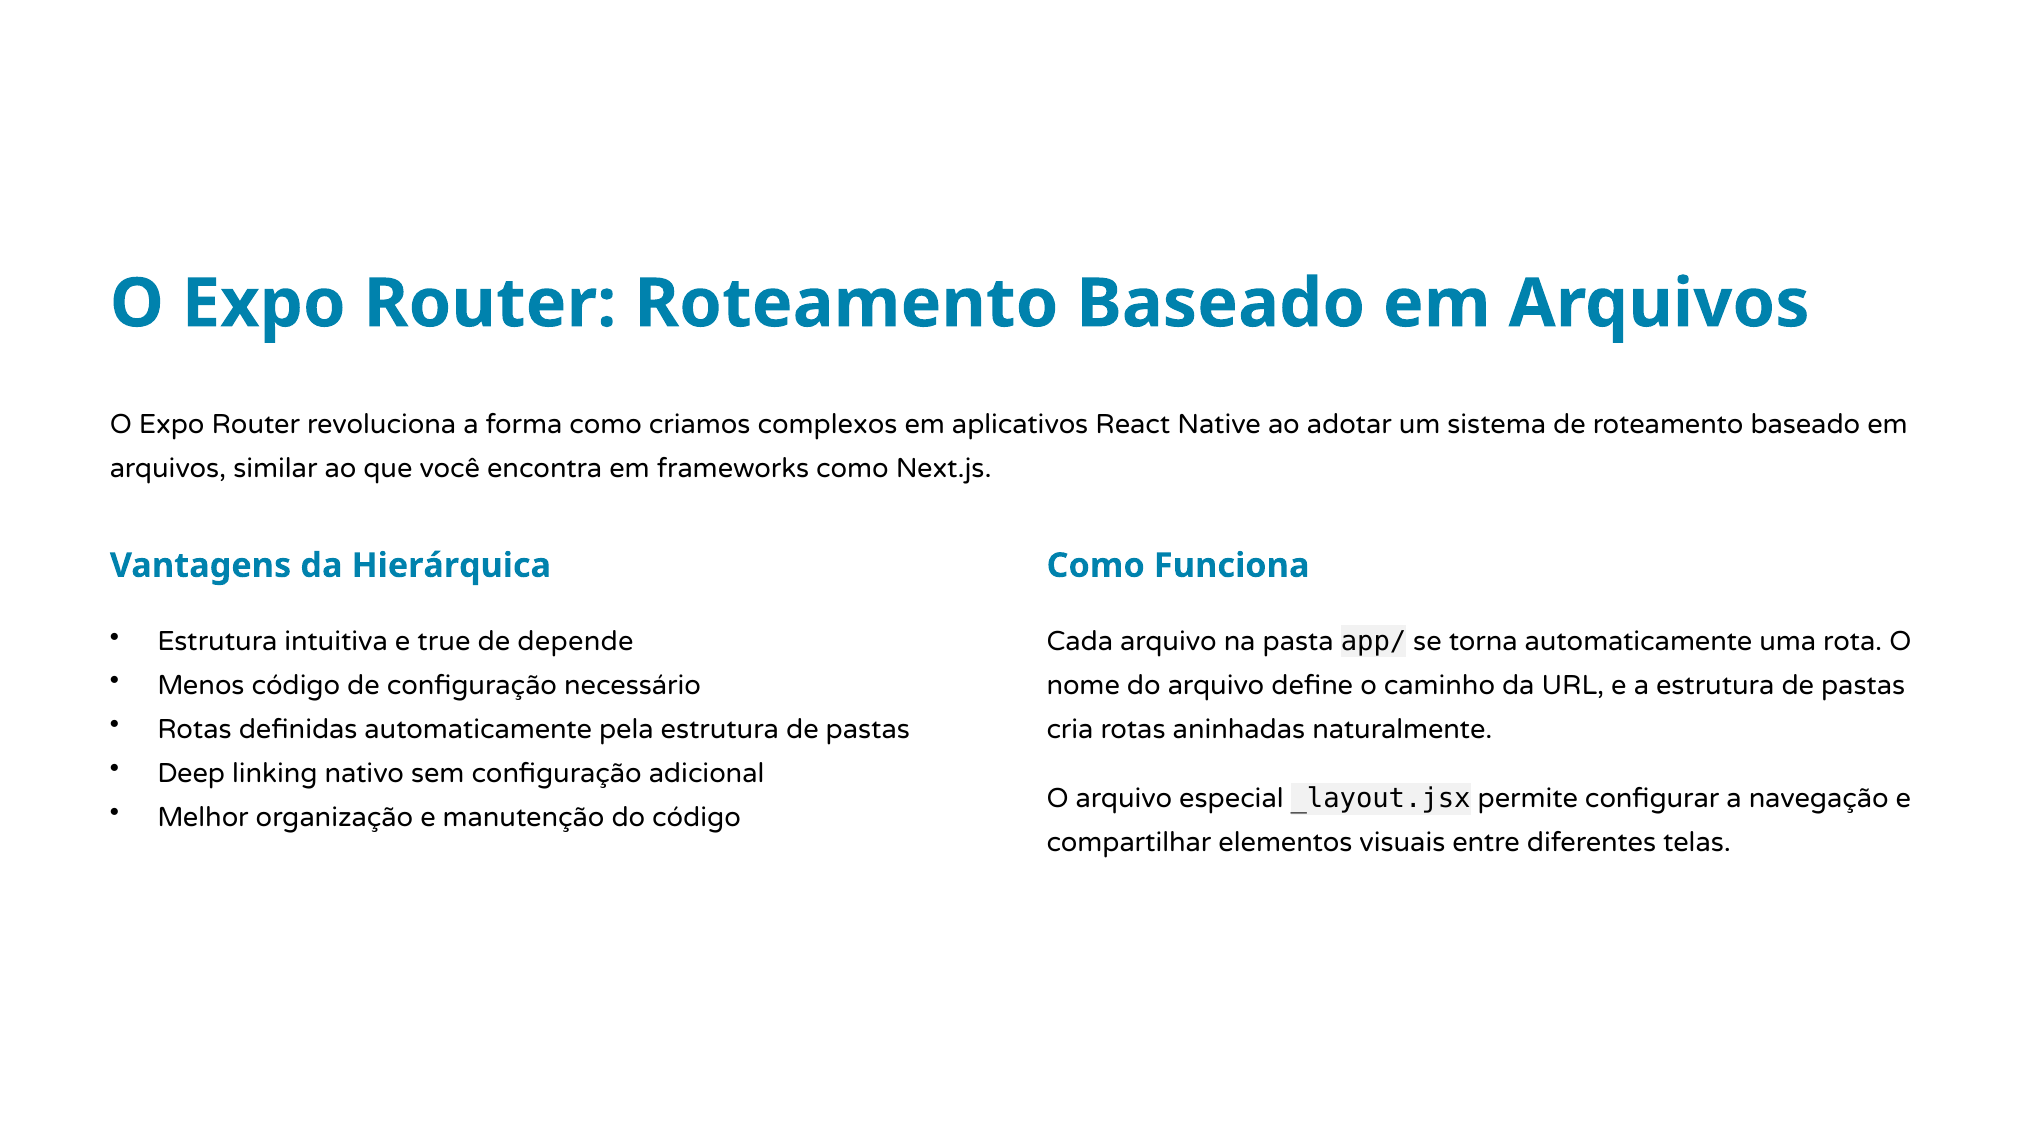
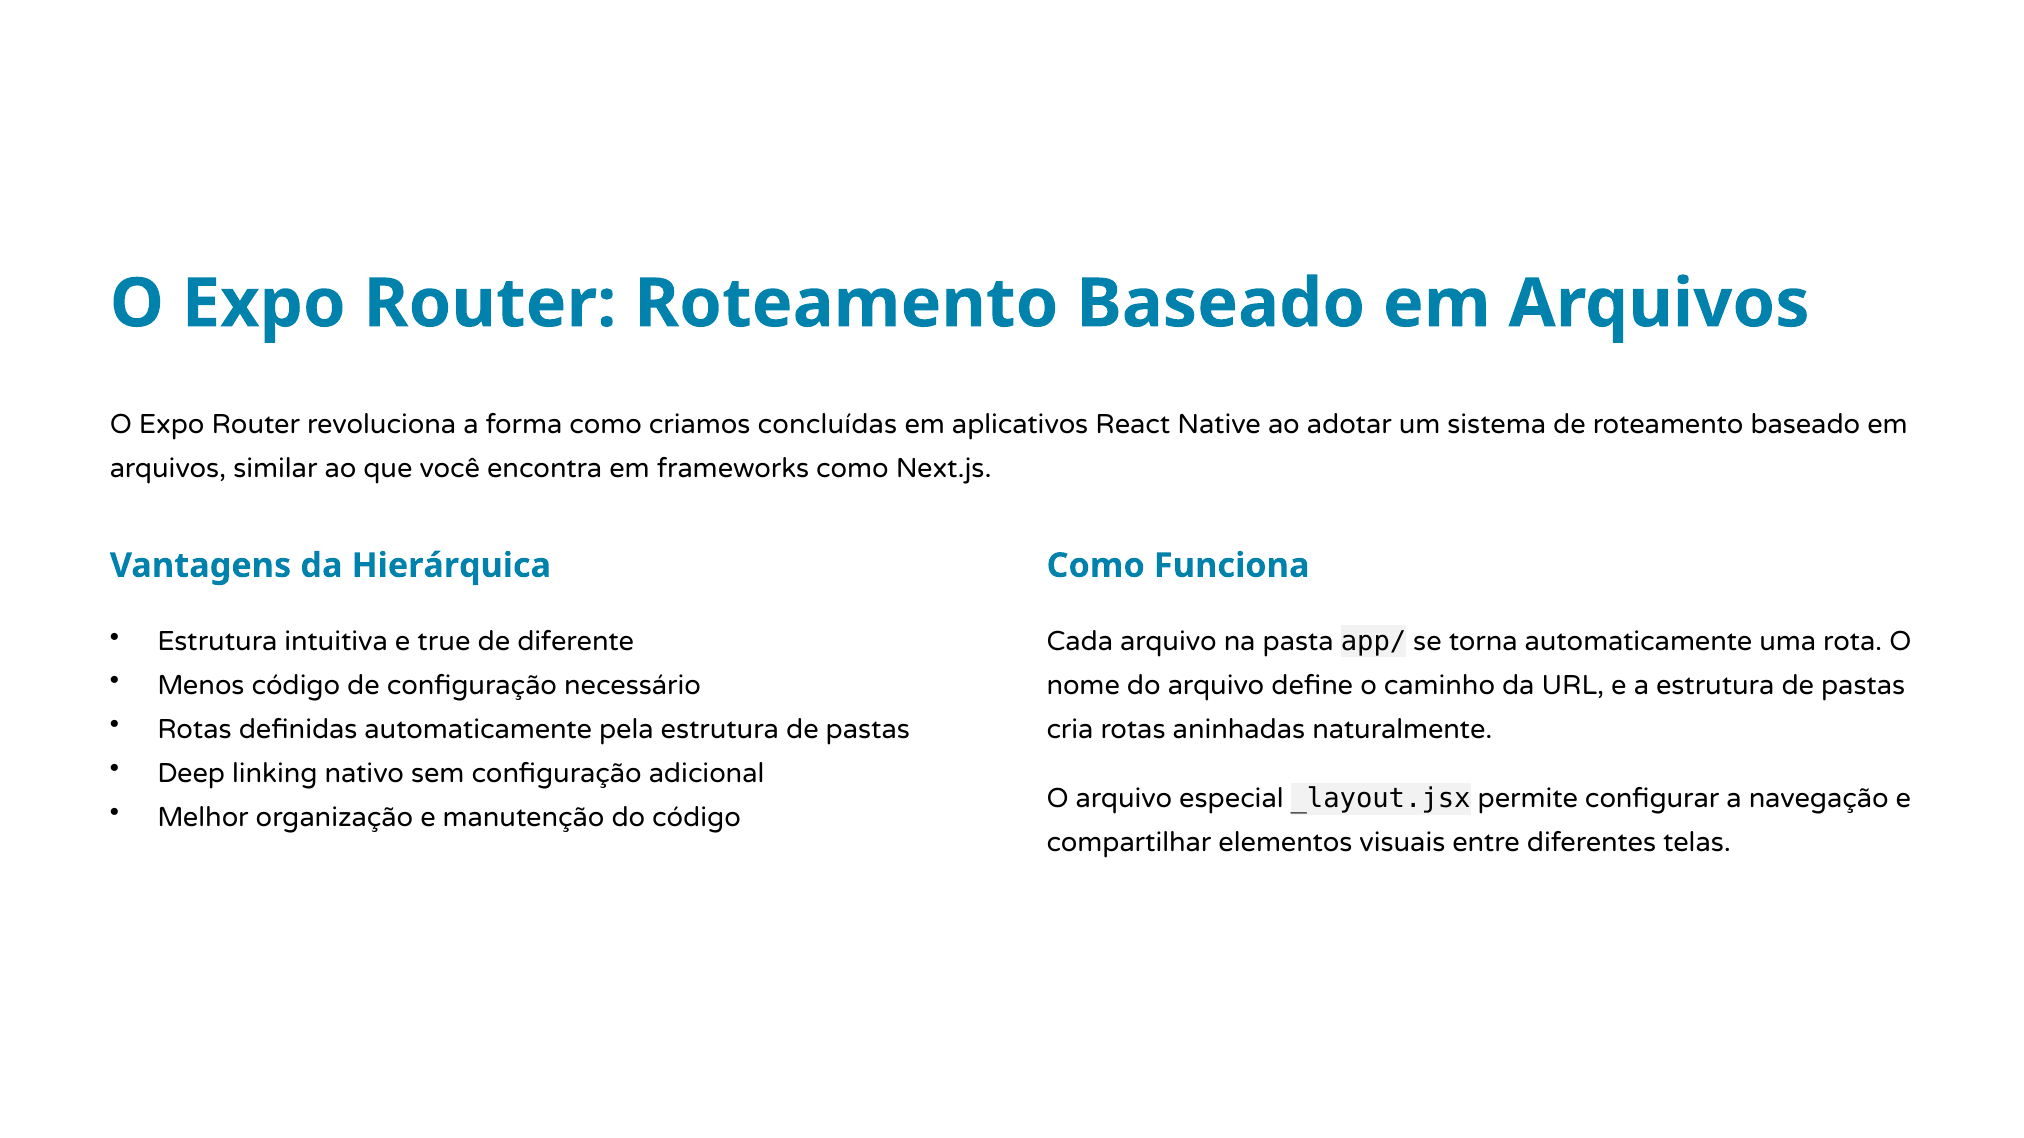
complexos: complexos -> concluídas
depende: depende -> diferente
